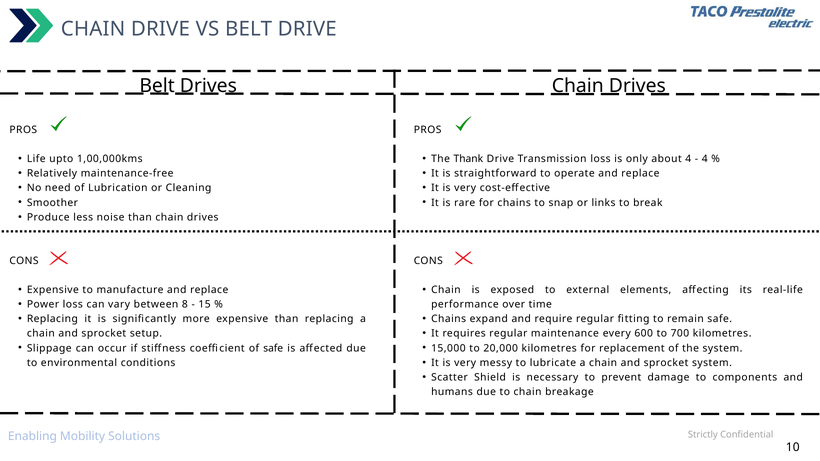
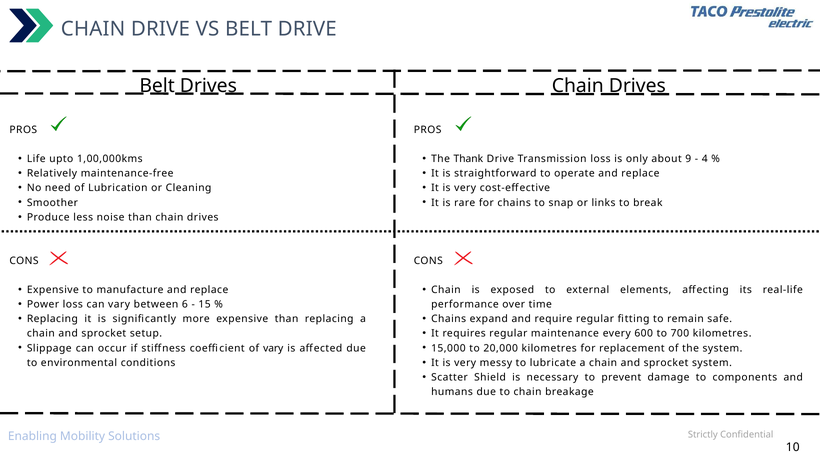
about 4: 4 -> 9
8: 8 -> 6
of safe: safe -> vary
